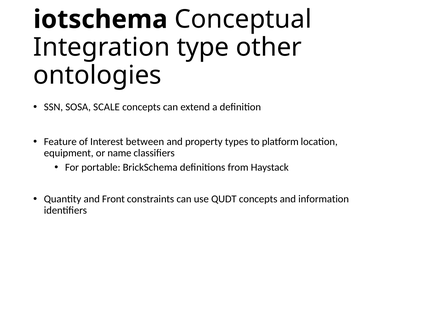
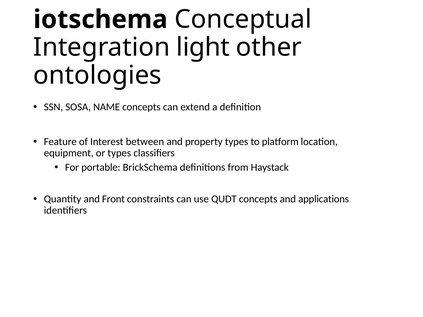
type: type -> light
SCALE: SCALE -> NAME
or name: name -> types
information: information -> applications
